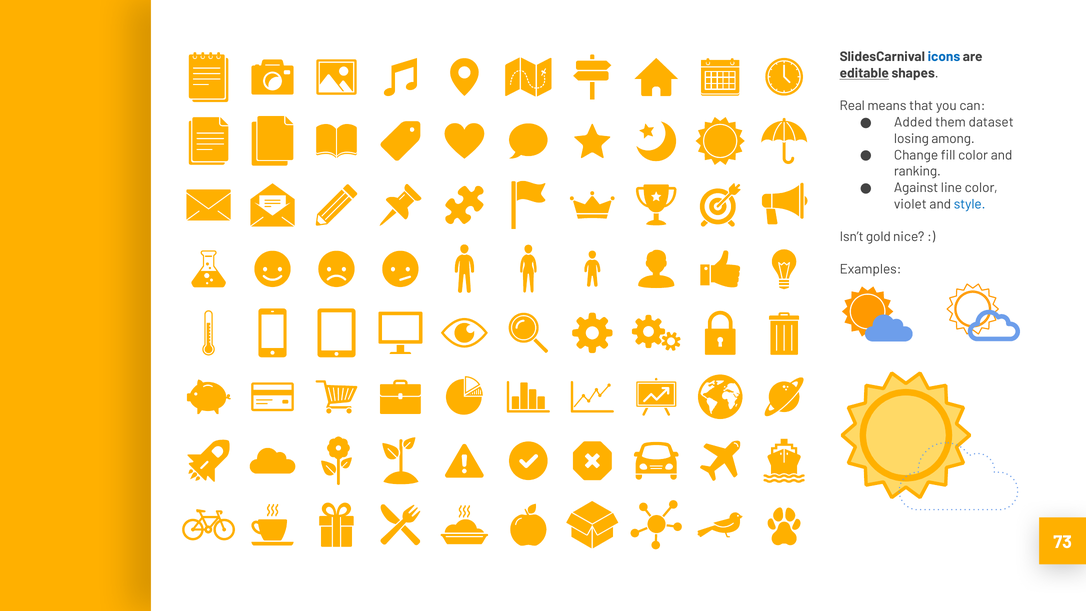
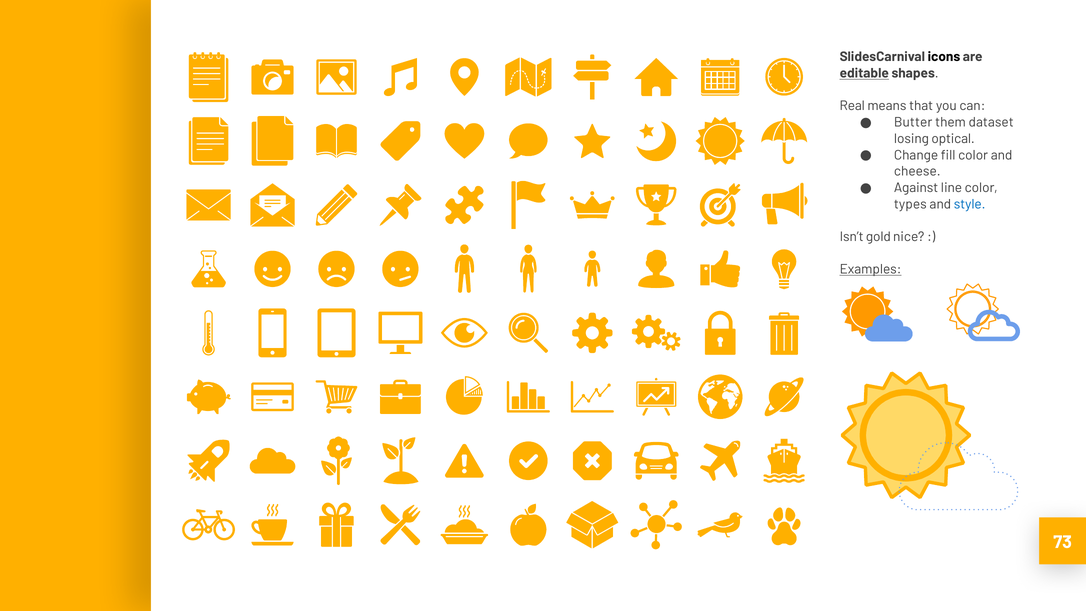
icons colour: blue -> black
Added: Added -> Butter
among: among -> optical
ranking: ranking -> cheese
violet: violet -> types
Examples underline: none -> present
